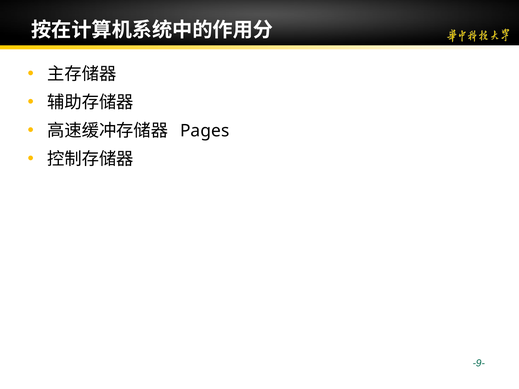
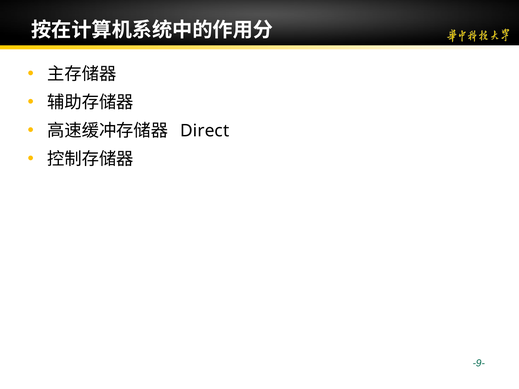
Pages: Pages -> Direct
